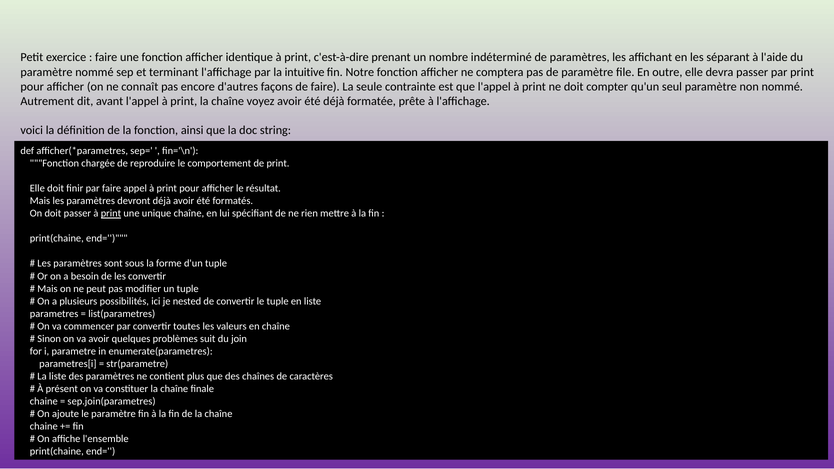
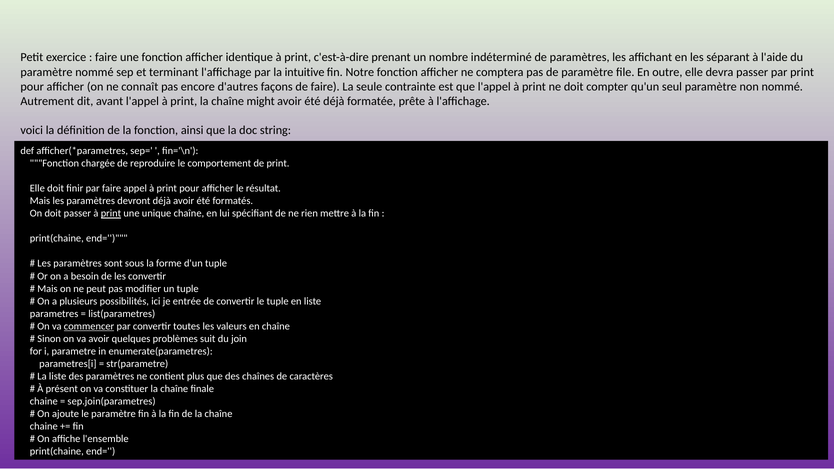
voyez: voyez -> might
nested: nested -> entrée
commencer underline: none -> present
